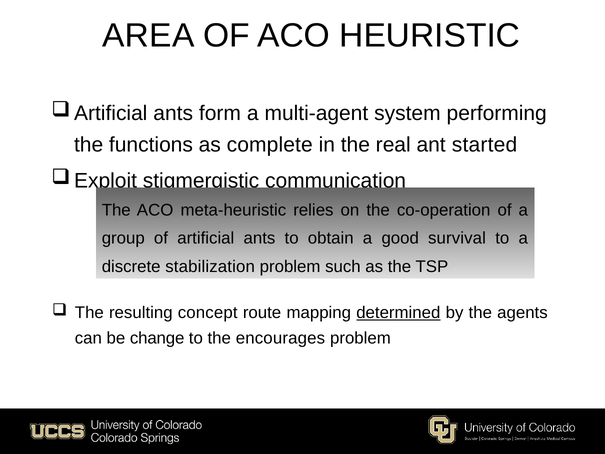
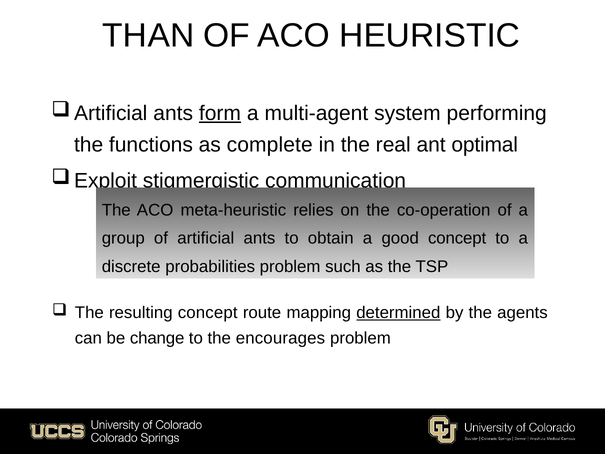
AREA: AREA -> THAN
form underline: none -> present
started: started -> optimal
good survival: survival -> concept
stabilization: stabilization -> probabilities
